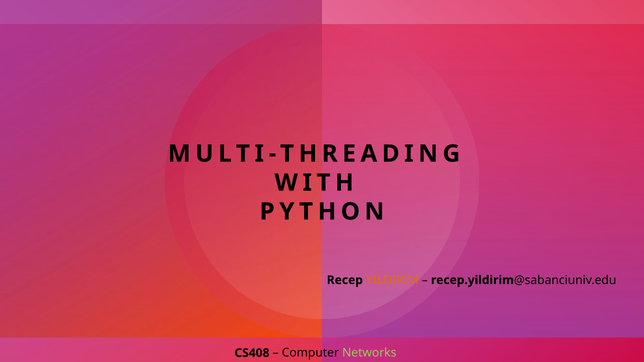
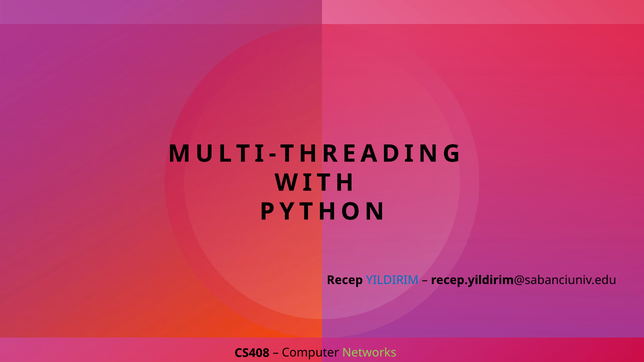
YILDIRIM colour: orange -> blue
